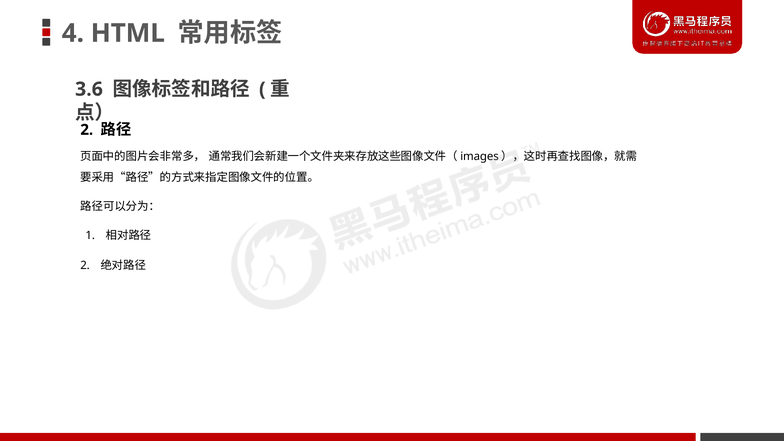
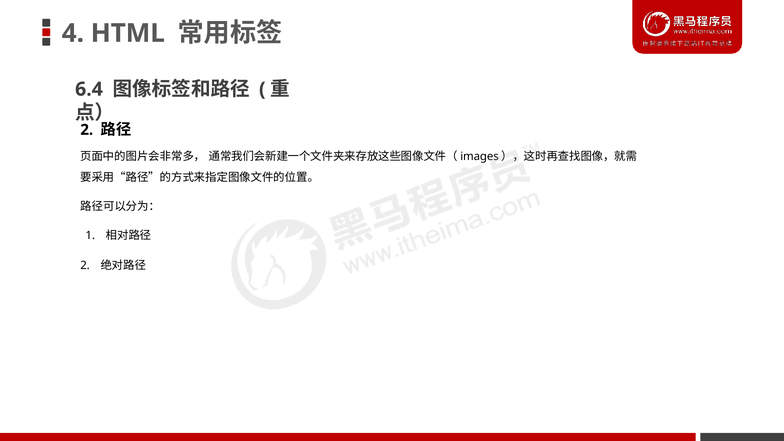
3.6: 3.6 -> 6.4
